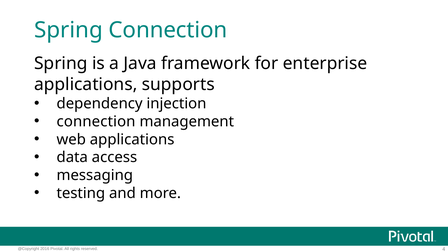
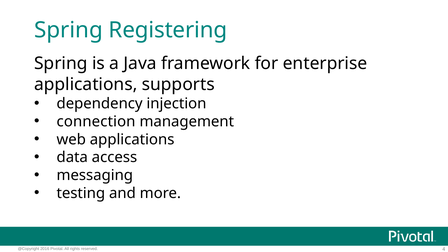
Spring Connection: Connection -> Registering
